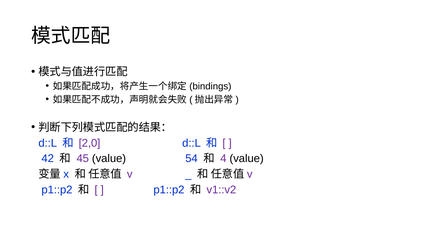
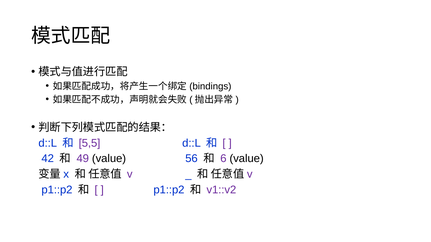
2,0: 2,0 -> 5,5
45: 45 -> 49
54: 54 -> 56
4: 4 -> 6
